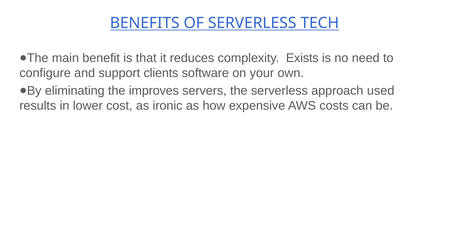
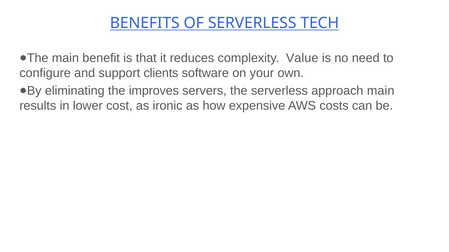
Exists: Exists -> Value
approach used: used -> main
